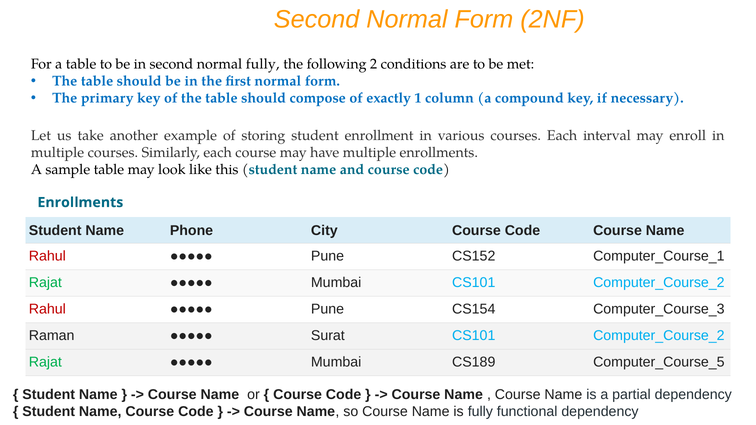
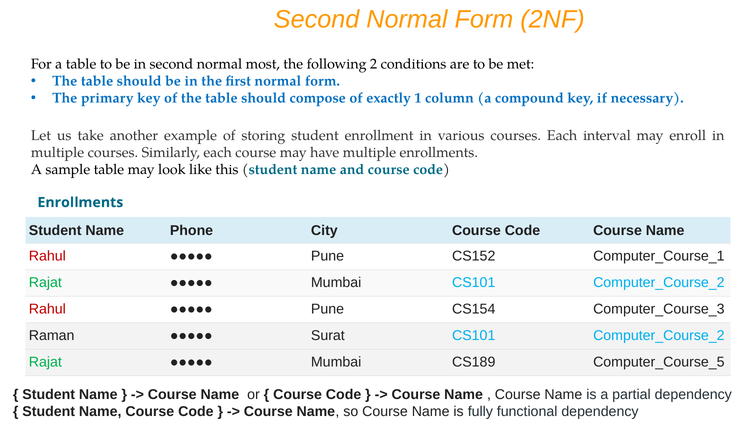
normal fully: fully -> most
